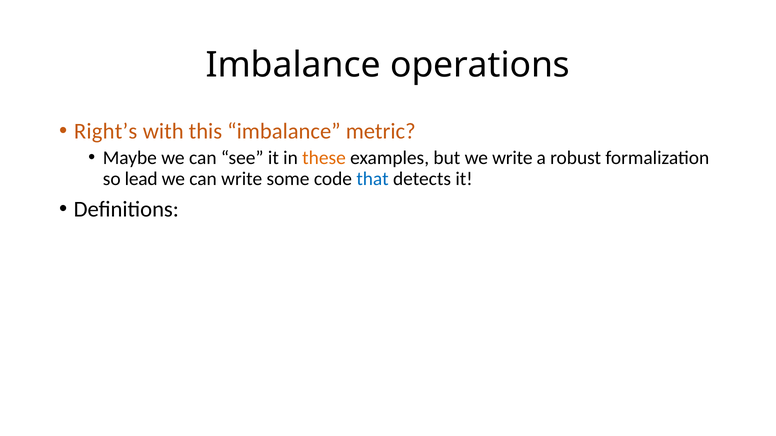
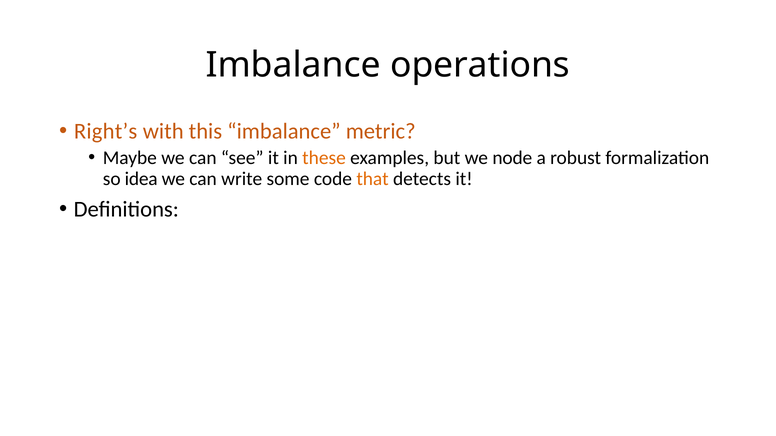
we write: write -> node
lead: lead -> idea
that colour: blue -> orange
